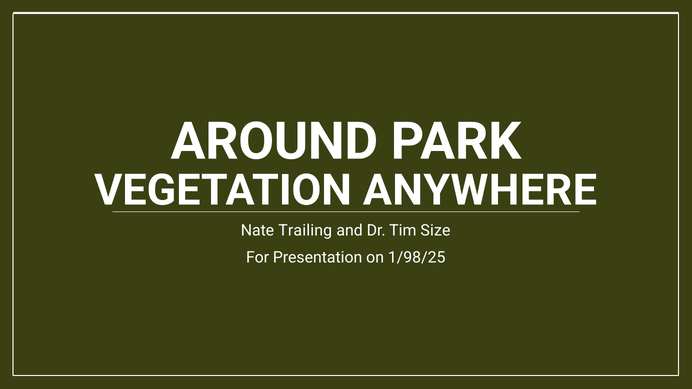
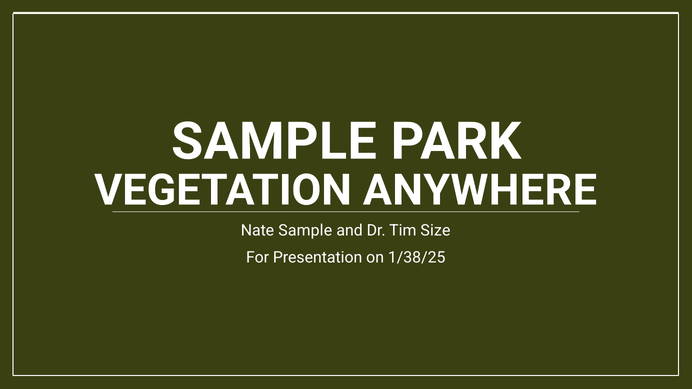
AROUND at (274, 142): AROUND -> SAMPLE
Nate Trailing: Trailing -> Sample
1/98/25: 1/98/25 -> 1/38/25
